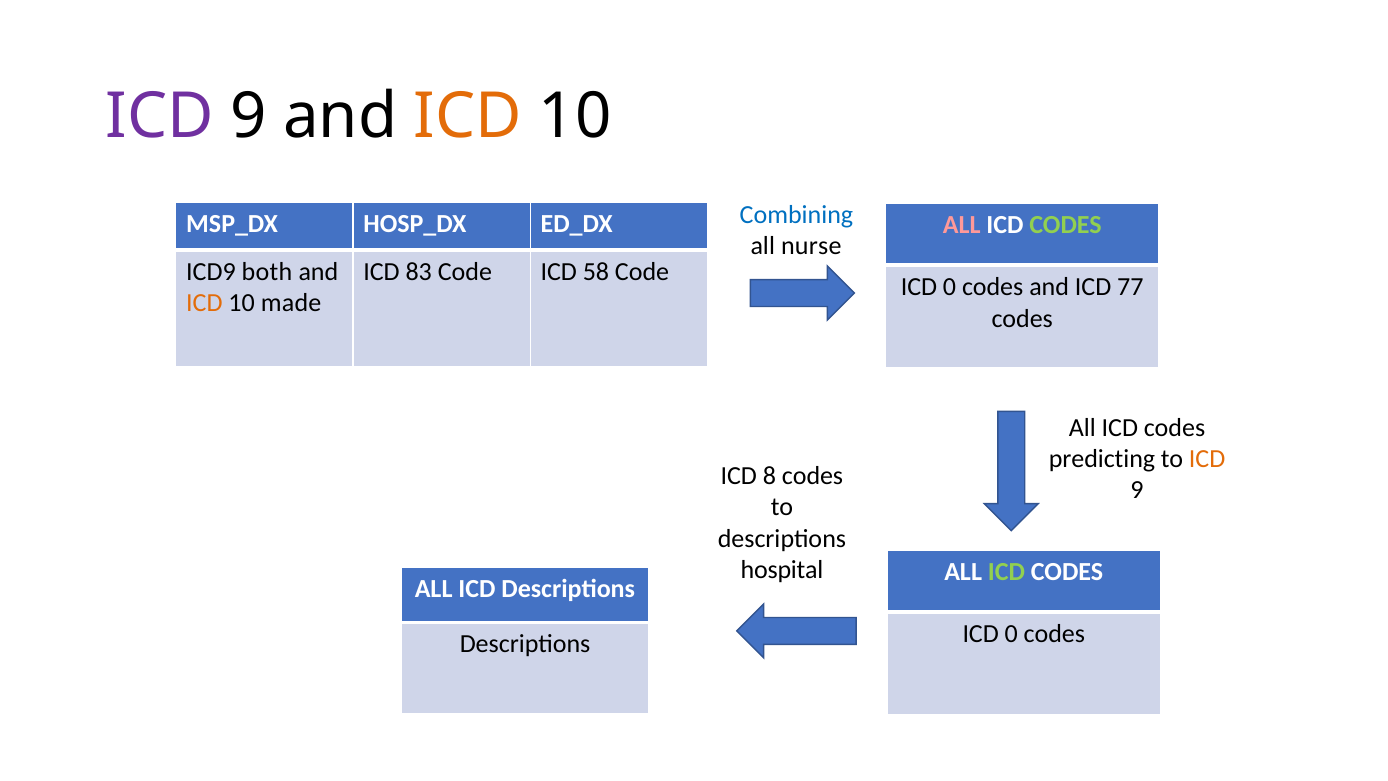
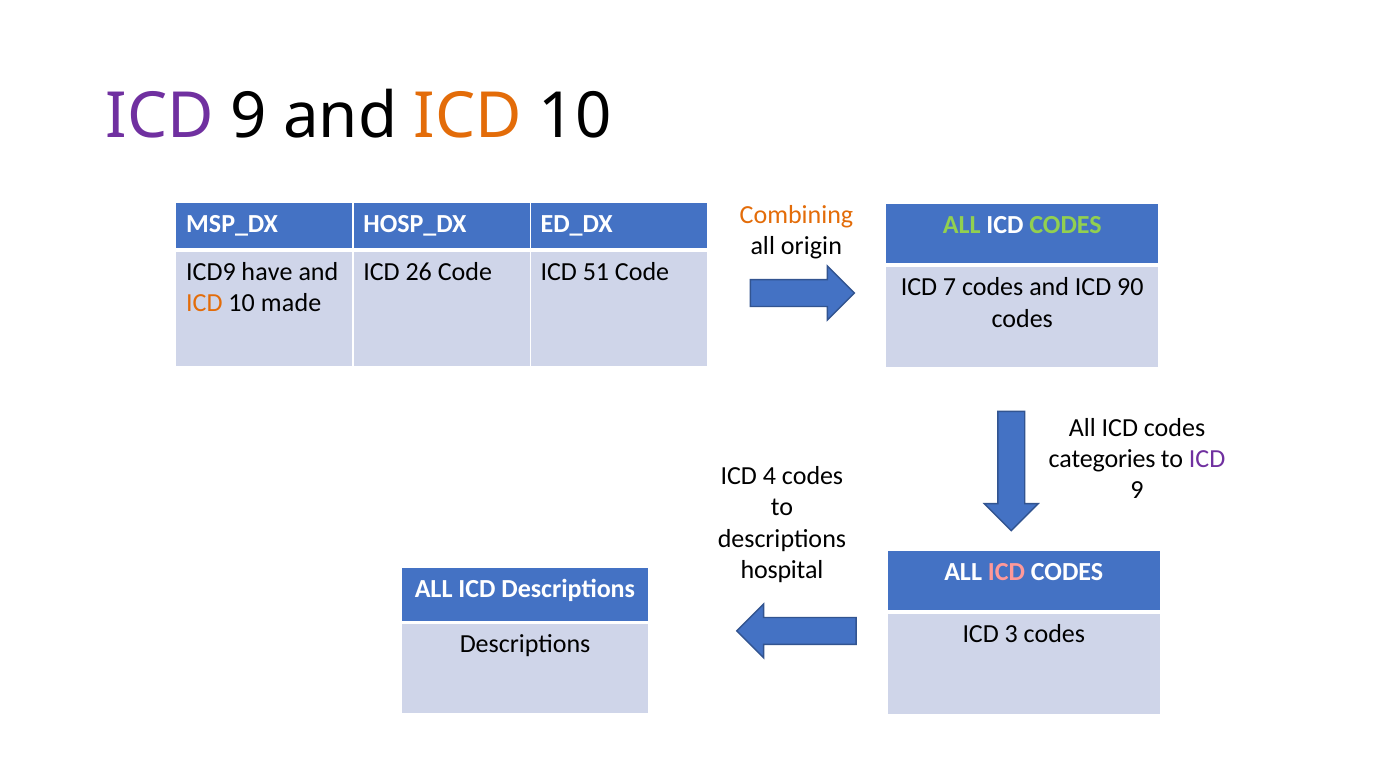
Combining colour: blue -> orange
ALL at (962, 225) colour: pink -> light green
nurse: nurse -> origin
both: both -> have
83: 83 -> 26
58: 58 -> 51
0 at (950, 287): 0 -> 7
77: 77 -> 90
predicting: predicting -> categories
ICD at (1207, 459) colour: orange -> purple
8: 8 -> 4
ICD at (1006, 572) colour: light green -> pink
0 at (1011, 634): 0 -> 3
